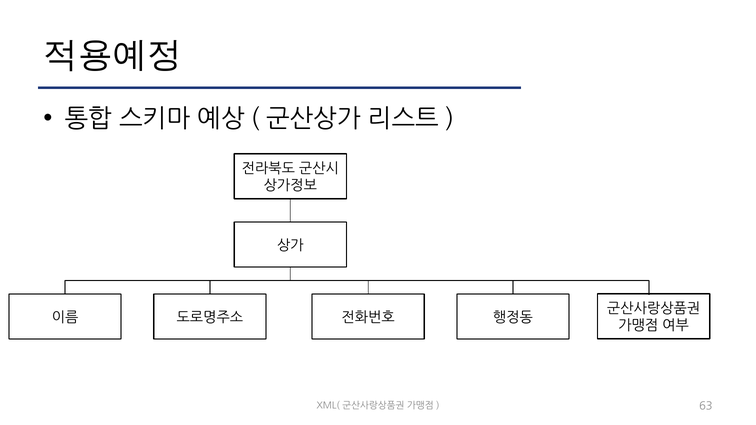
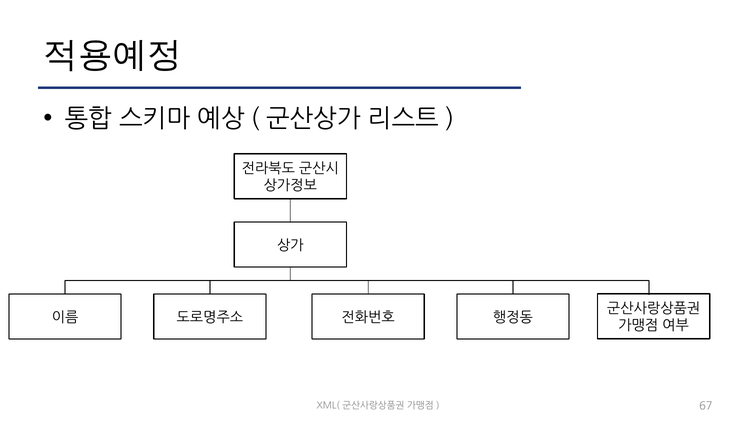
63: 63 -> 67
